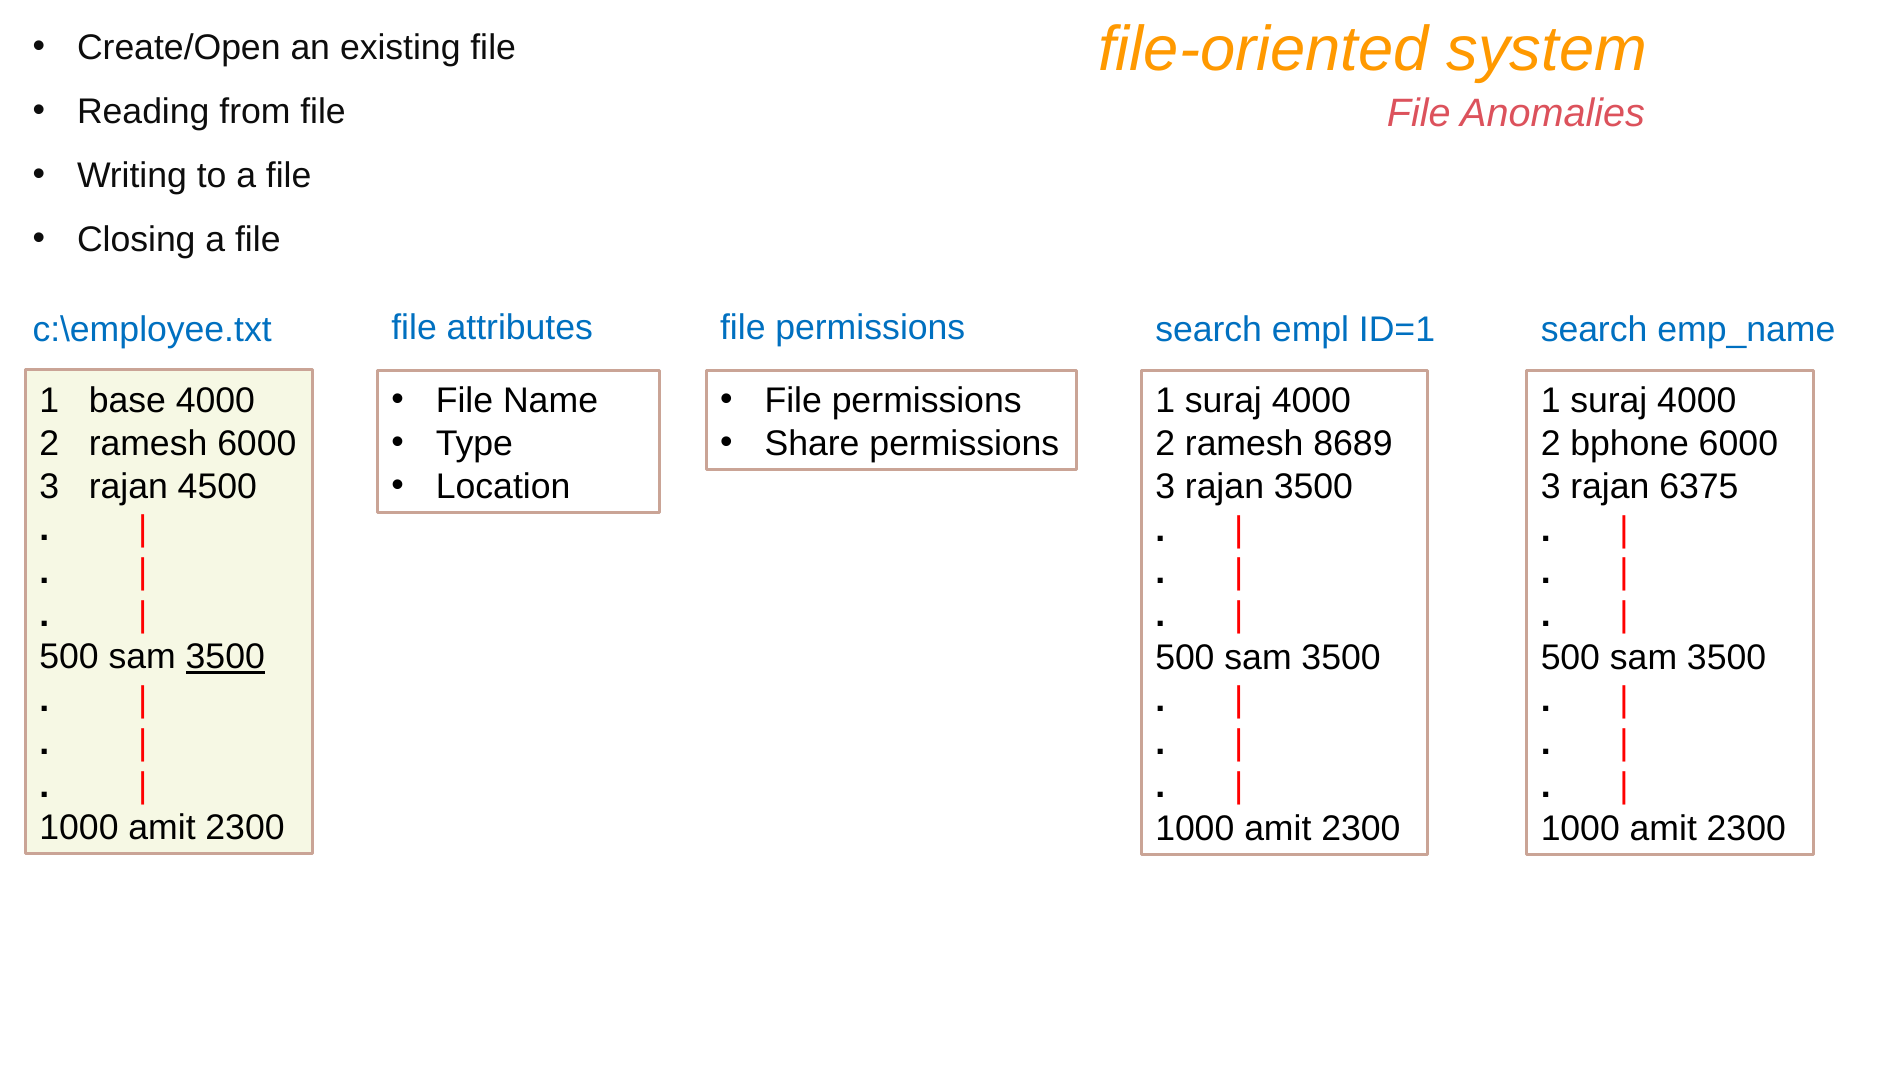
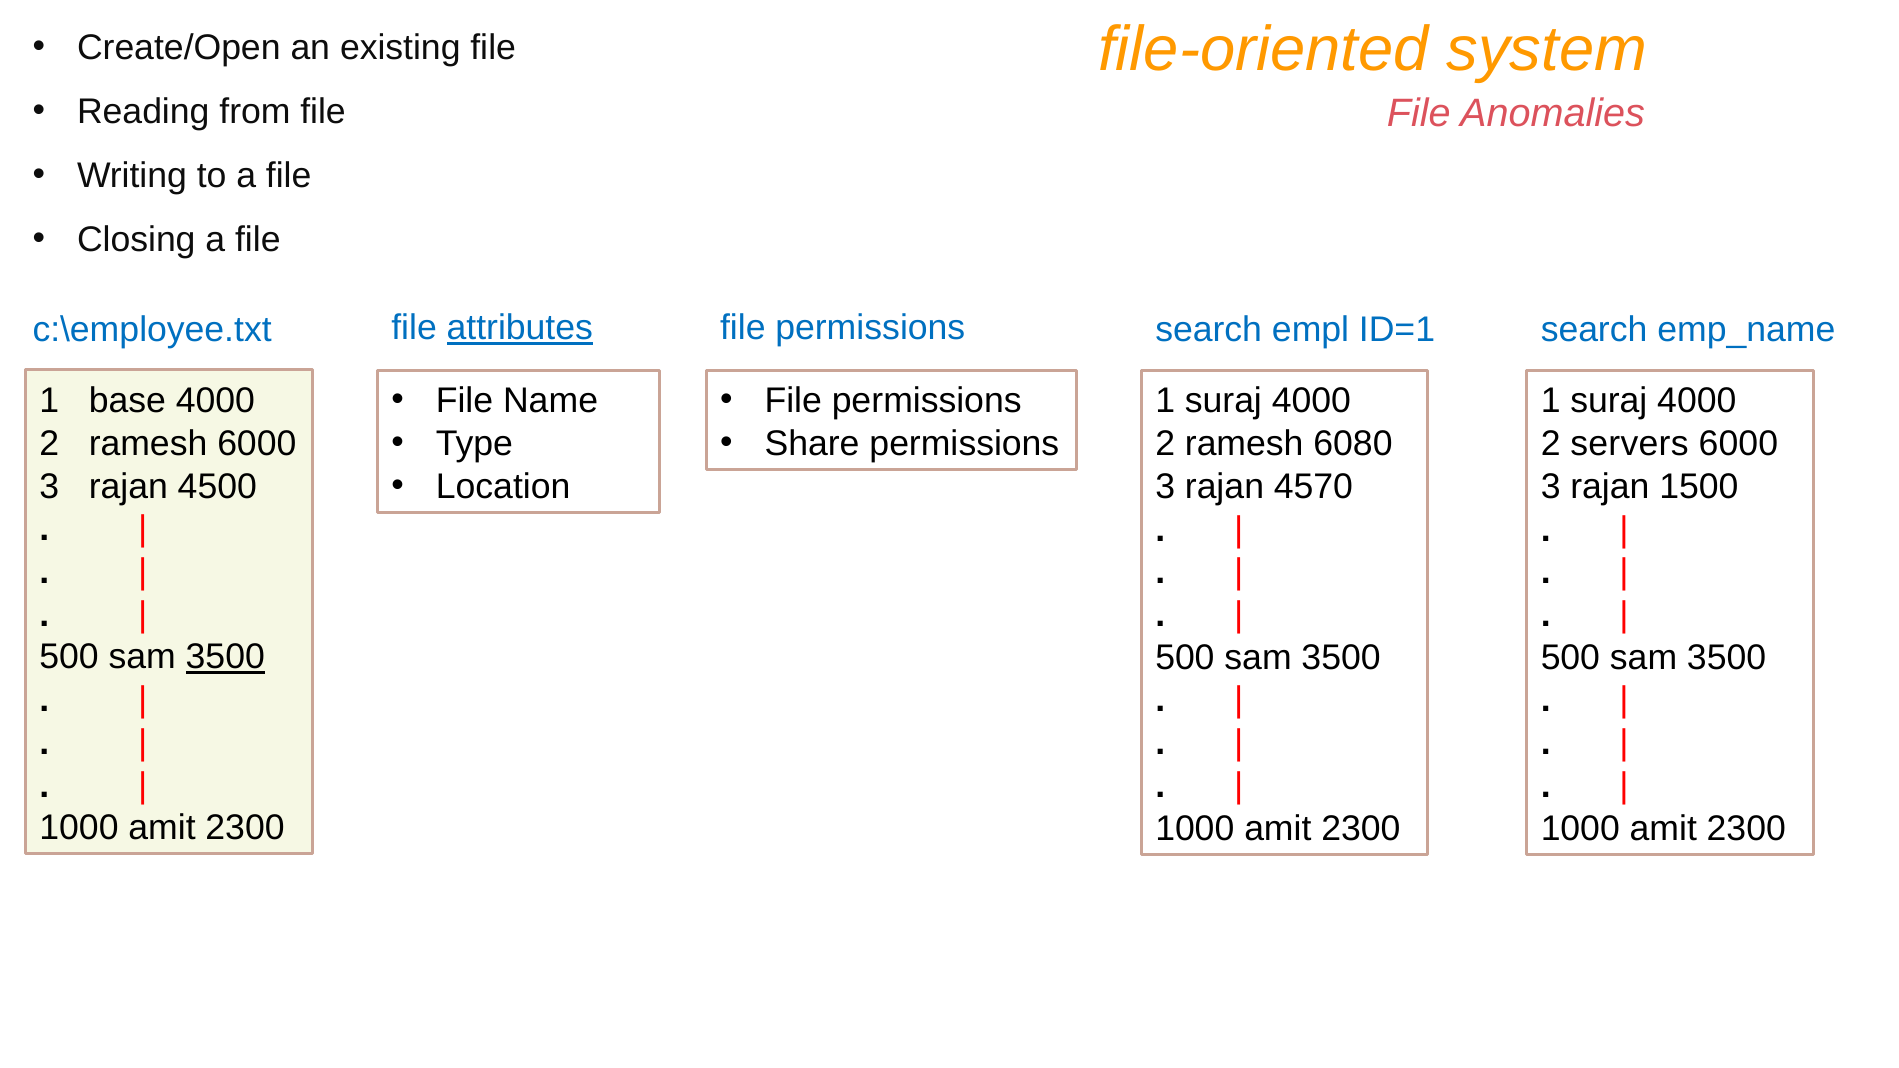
attributes underline: none -> present
8689: 8689 -> 6080
bphone: bphone -> servers
rajan 3500: 3500 -> 4570
6375: 6375 -> 1500
